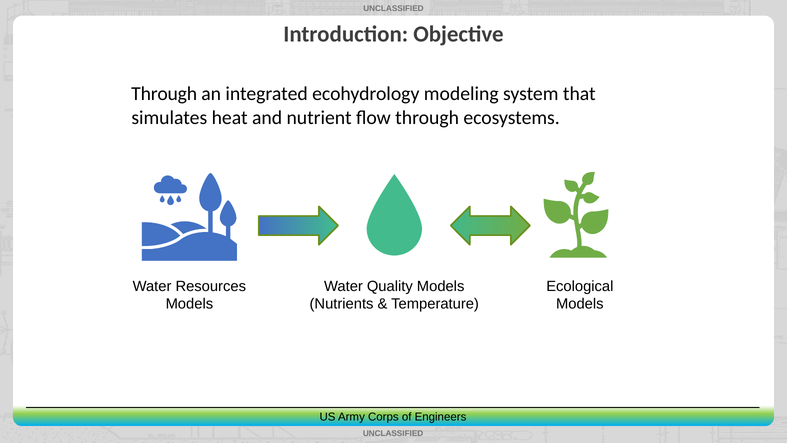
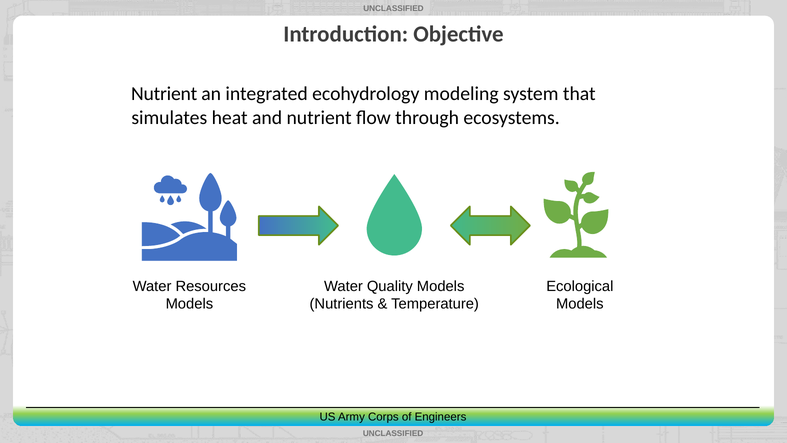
Through at (164, 94): Through -> Nutrient
